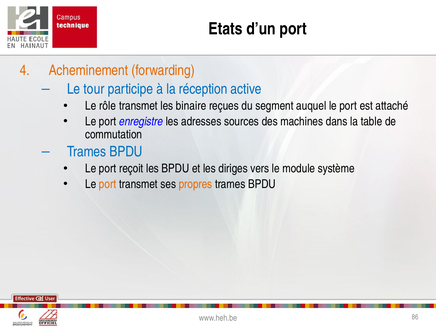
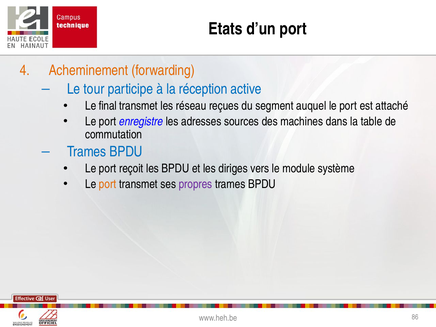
rôle: rôle -> final
binaire: binaire -> réseau
propres colour: orange -> purple
